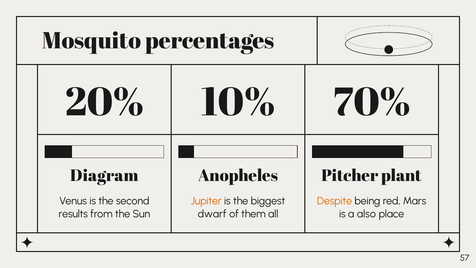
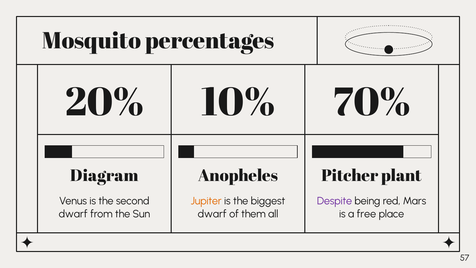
Despite colour: orange -> purple
results at (73, 214): results -> dwarf
also: also -> free
